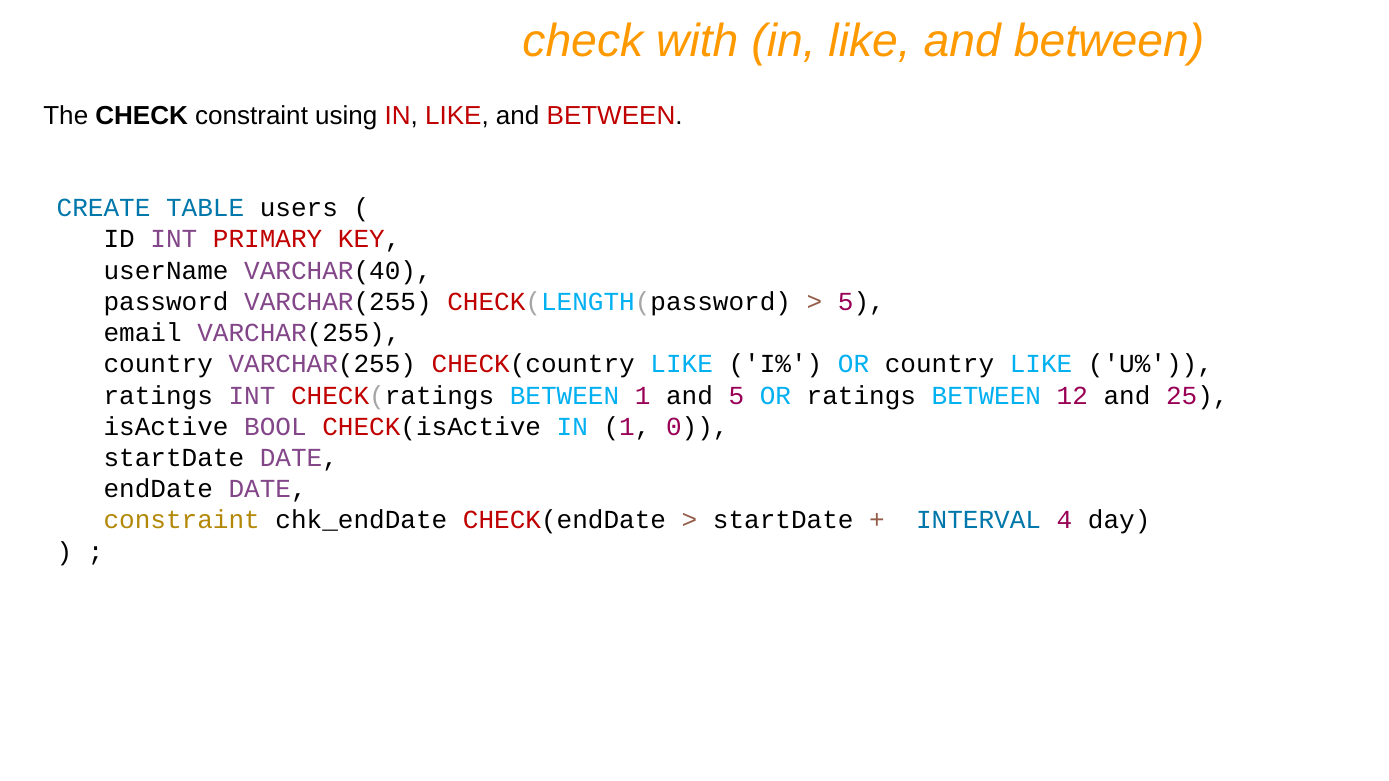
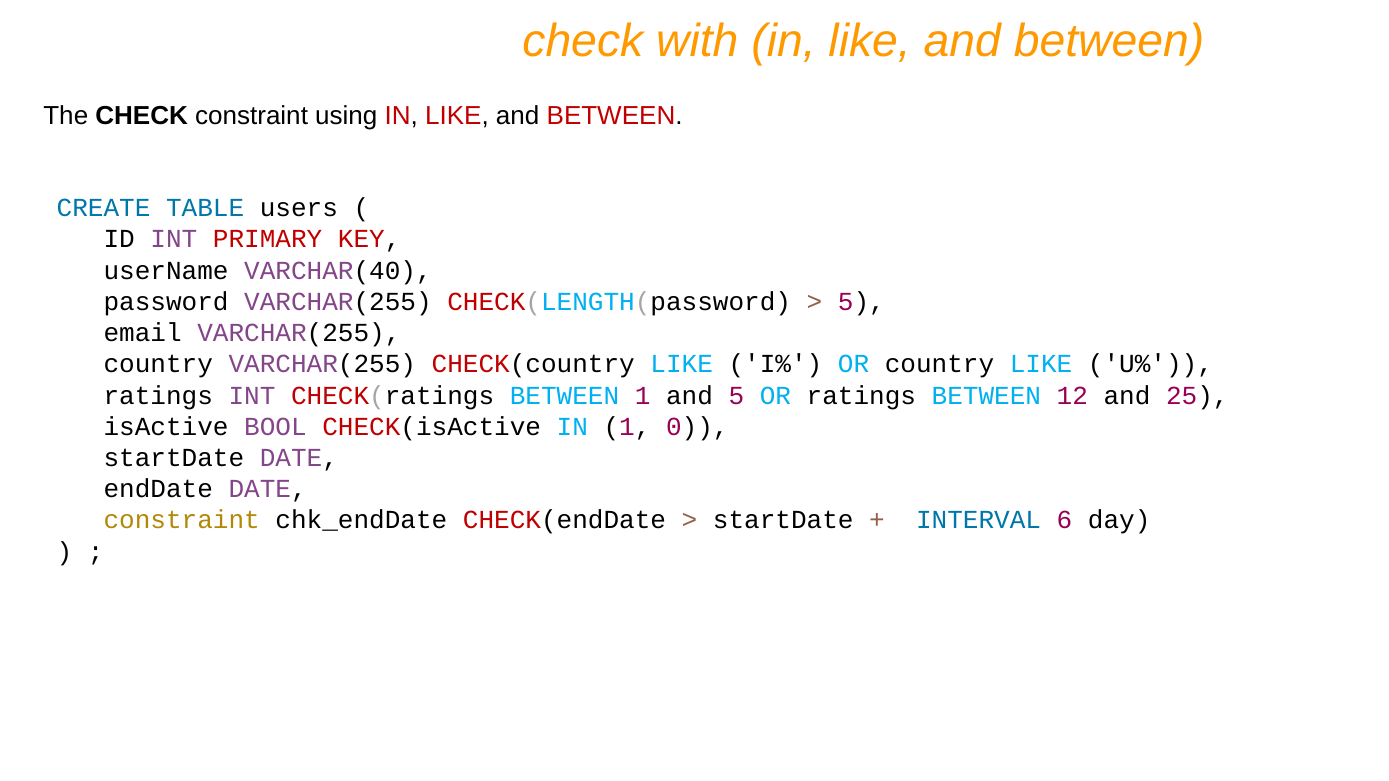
4: 4 -> 6
